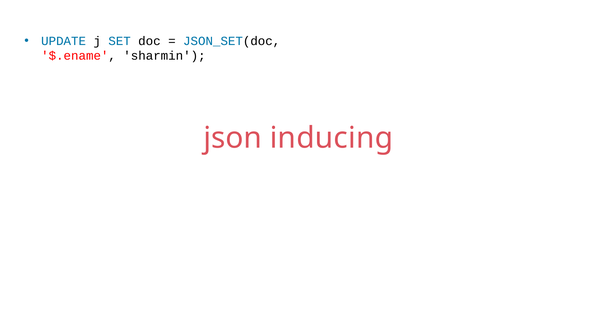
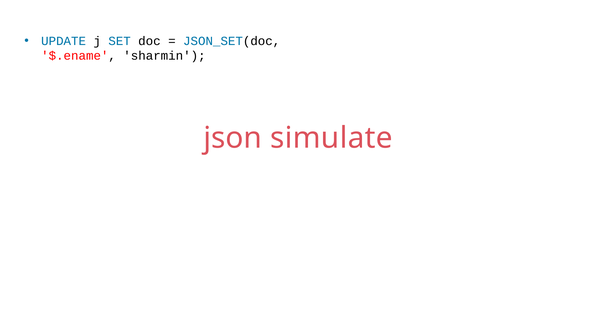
inducing: inducing -> simulate
